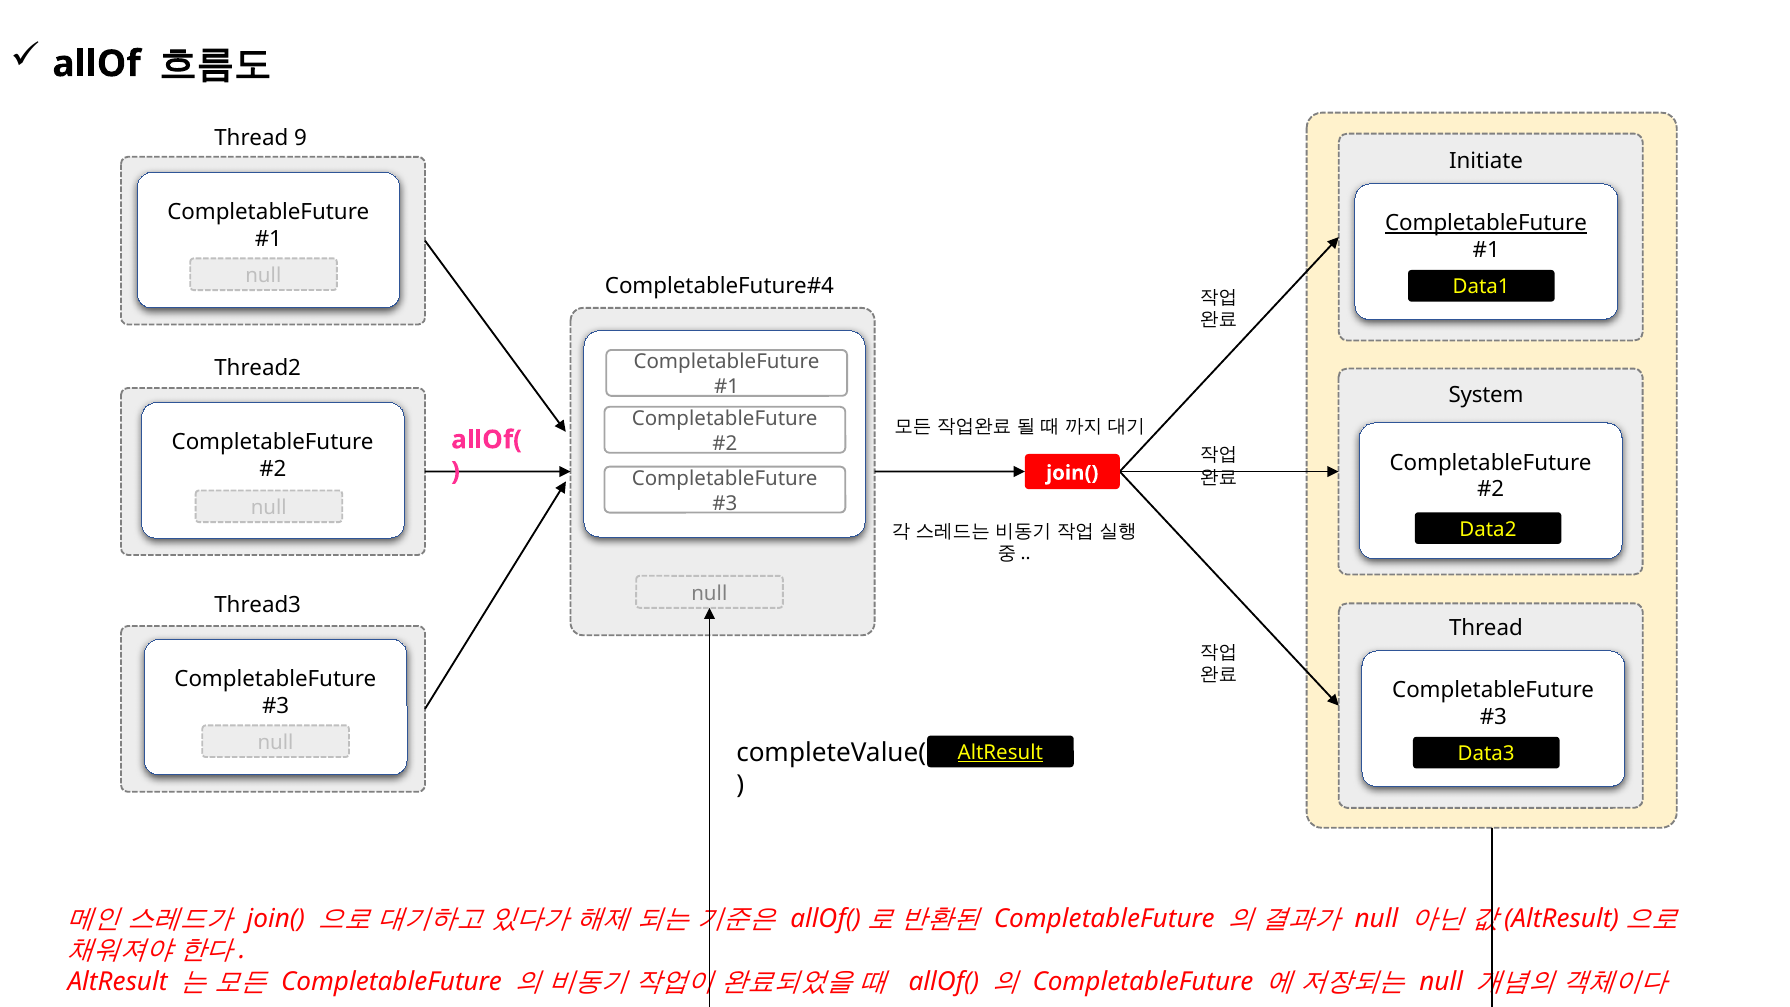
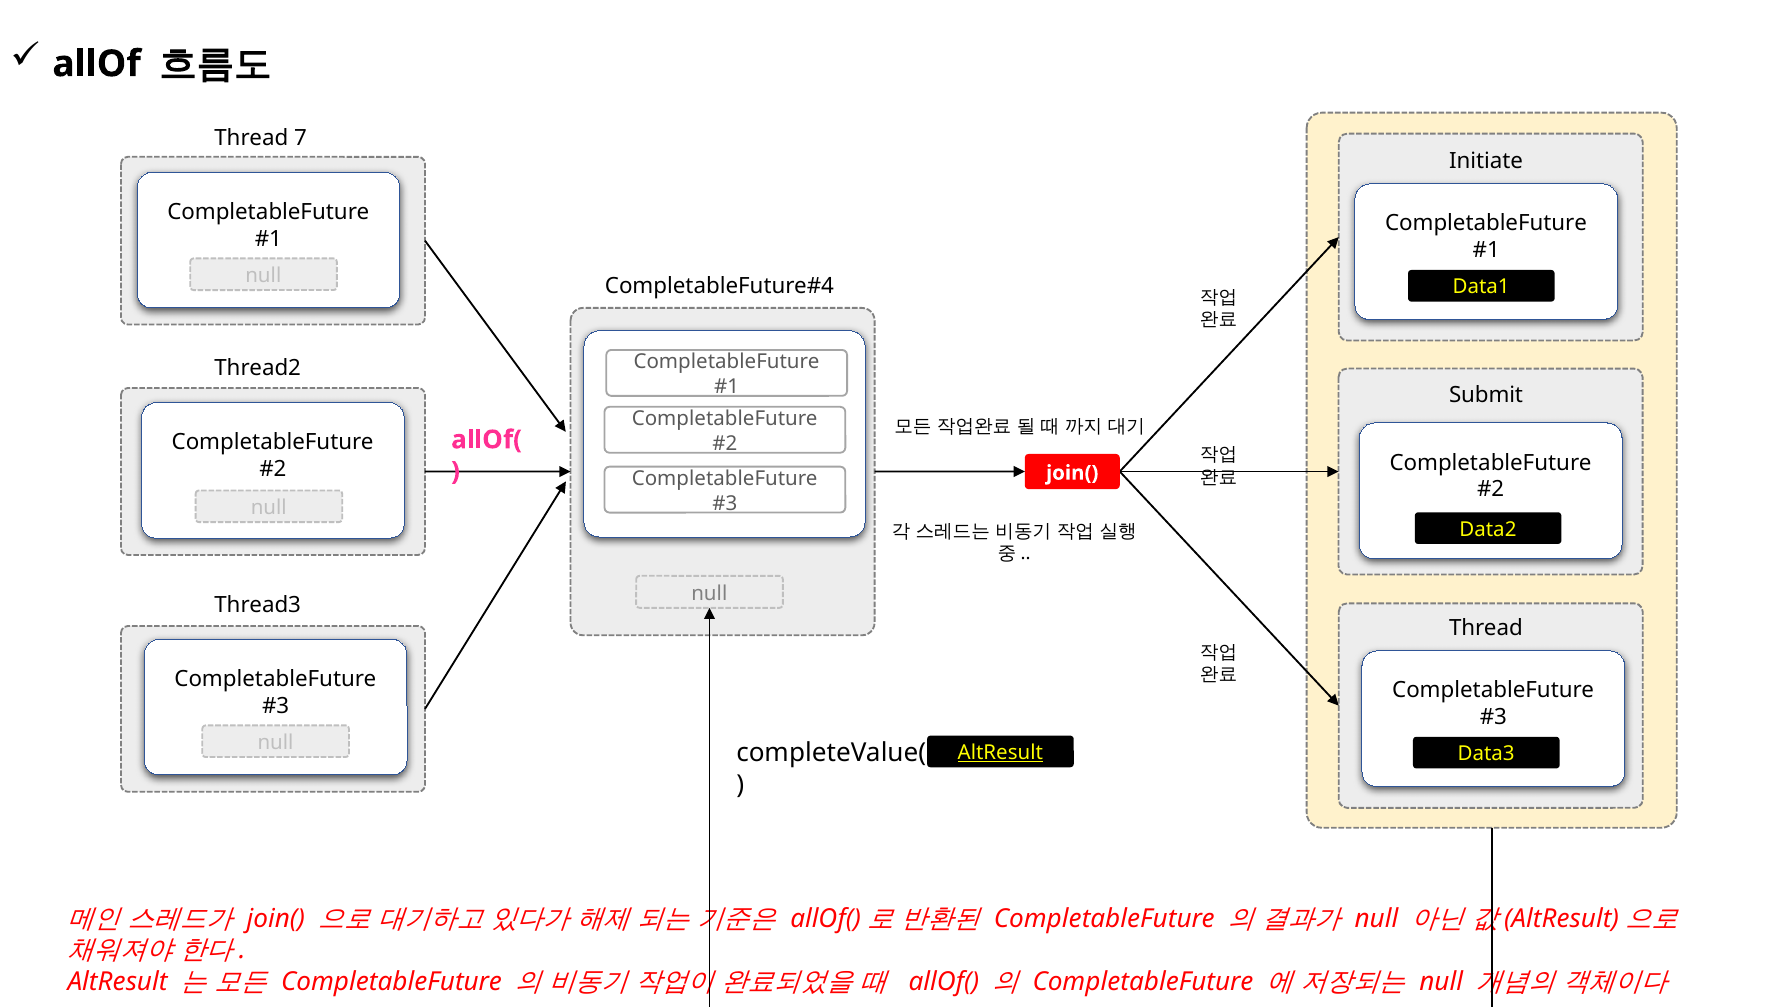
9: 9 -> 7
CompletableFuture at (1486, 223) underline: present -> none
System: System -> Submit
